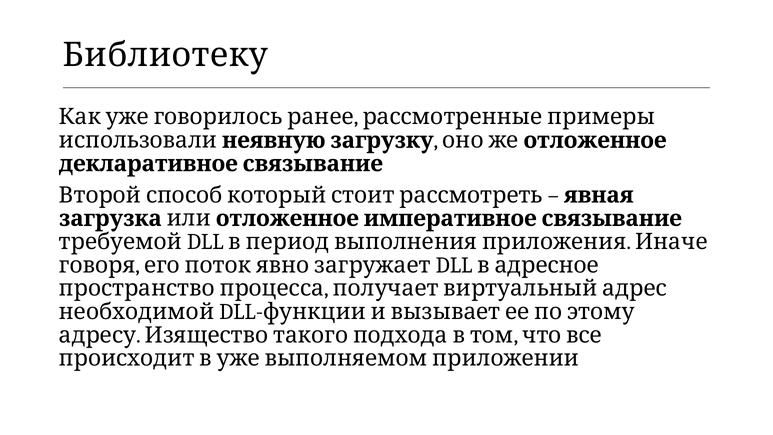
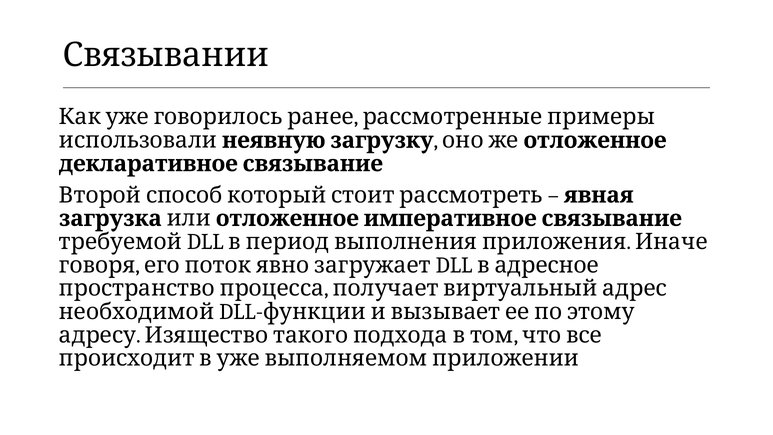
Библиотеку: Библиотеку -> Связывании
